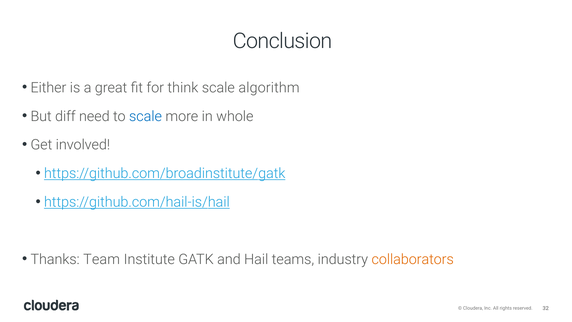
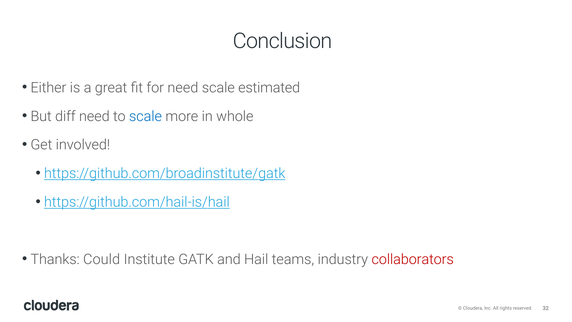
for think: think -> need
algorithm: algorithm -> estimated
Team: Team -> Could
collaborators colour: orange -> red
